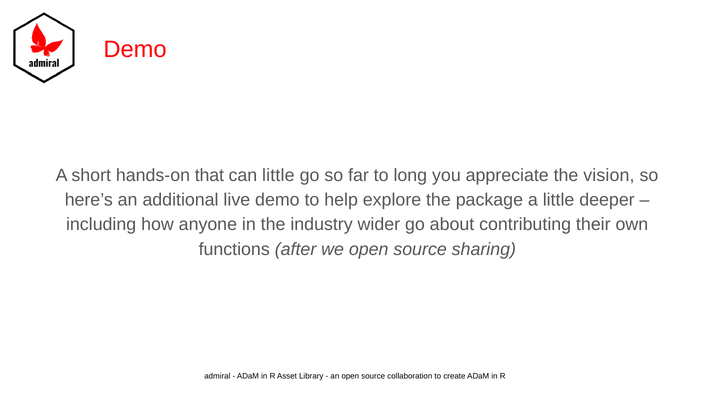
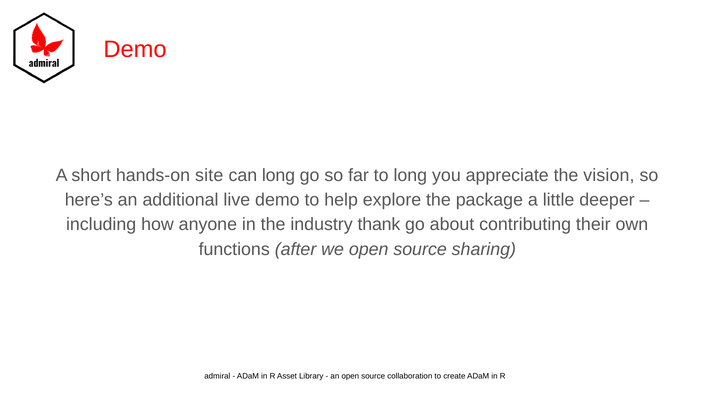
that: that -> site
can little: little -> long
wider: wider -> thank
